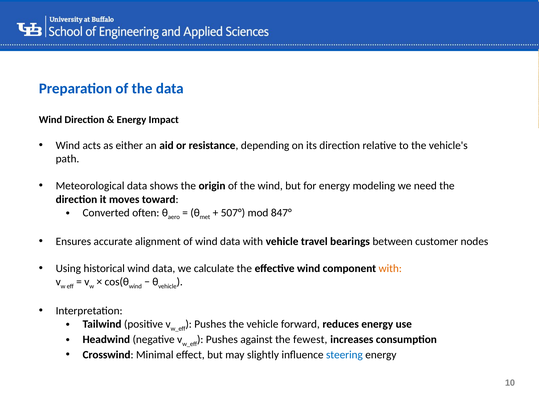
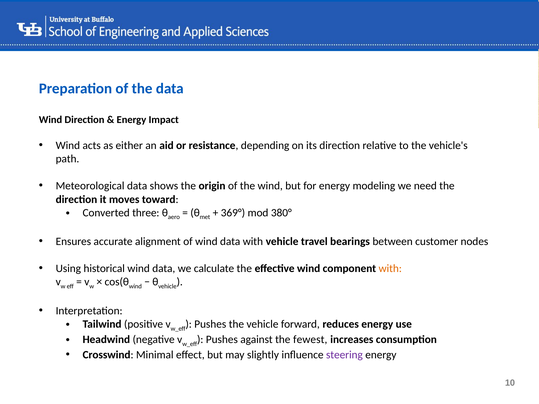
often: often -> three
507°: 507° -> 369°
847°: 847° -> 380°
steering colour: blue -> purple
